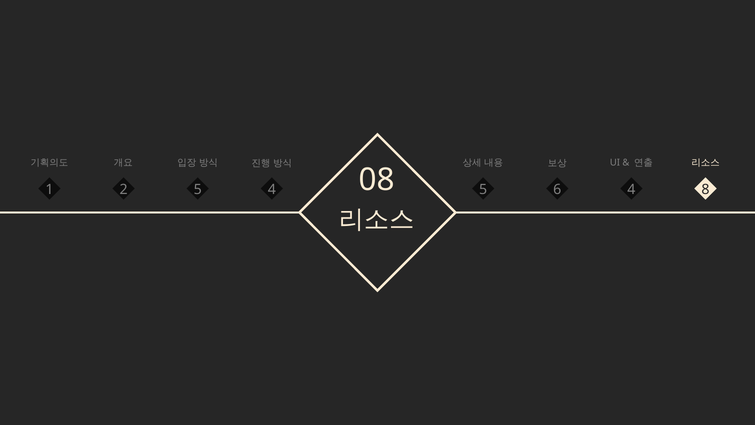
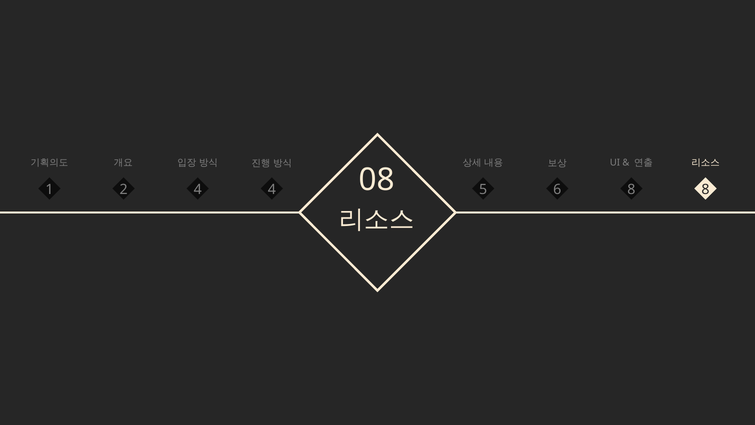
08 4: 4 -> 8
2 5: 5 -> 4
